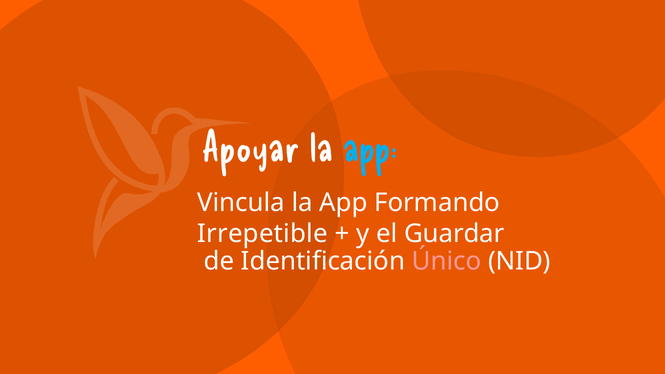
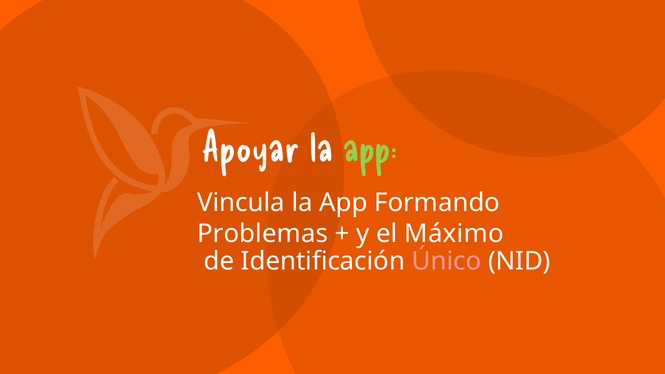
app at (370, 148) colour: light blue -> light green
Irrepetible: Irrepetible -> Problemas
Guardar: Guardar -> Máximo
